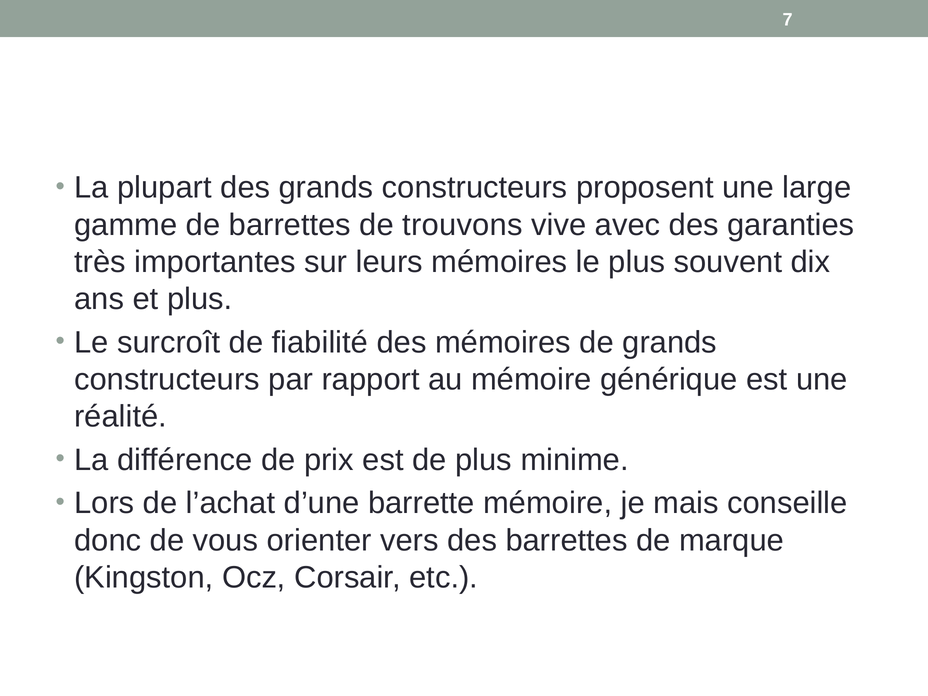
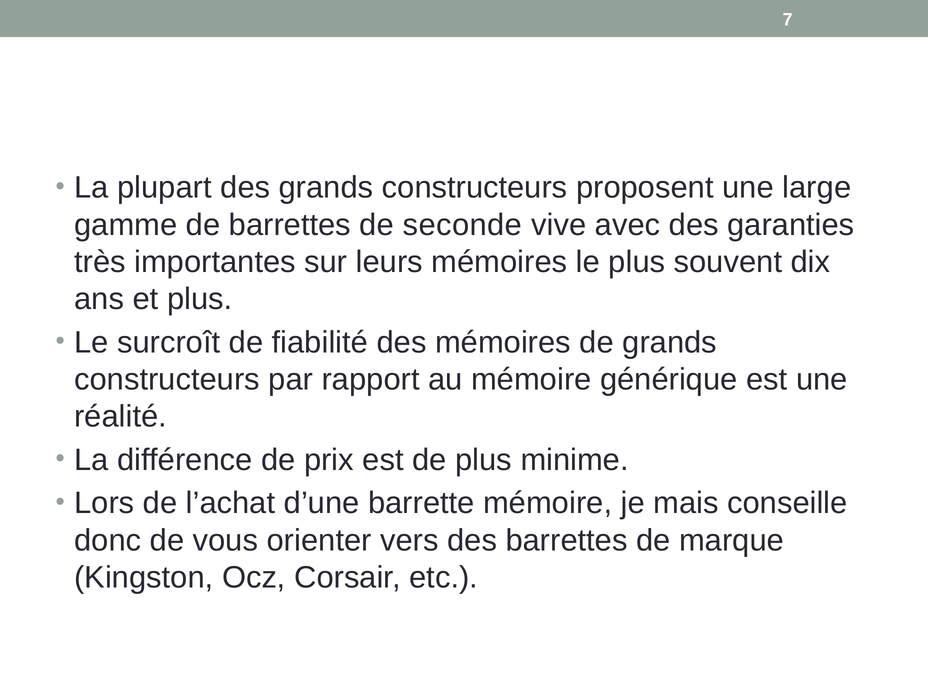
trouvons: trouvons -> seconde
